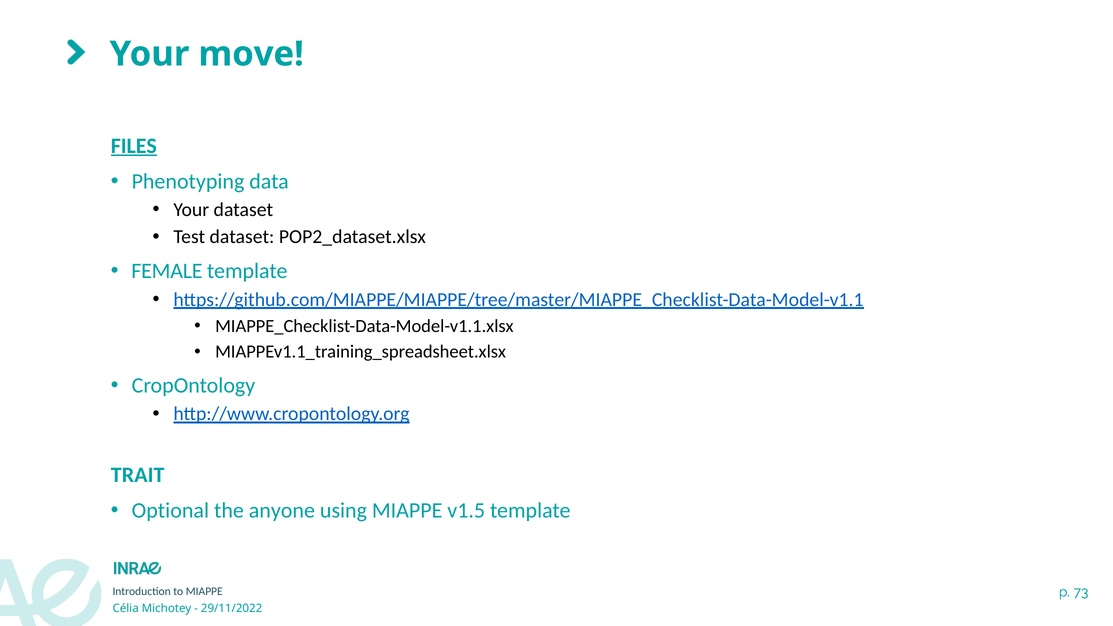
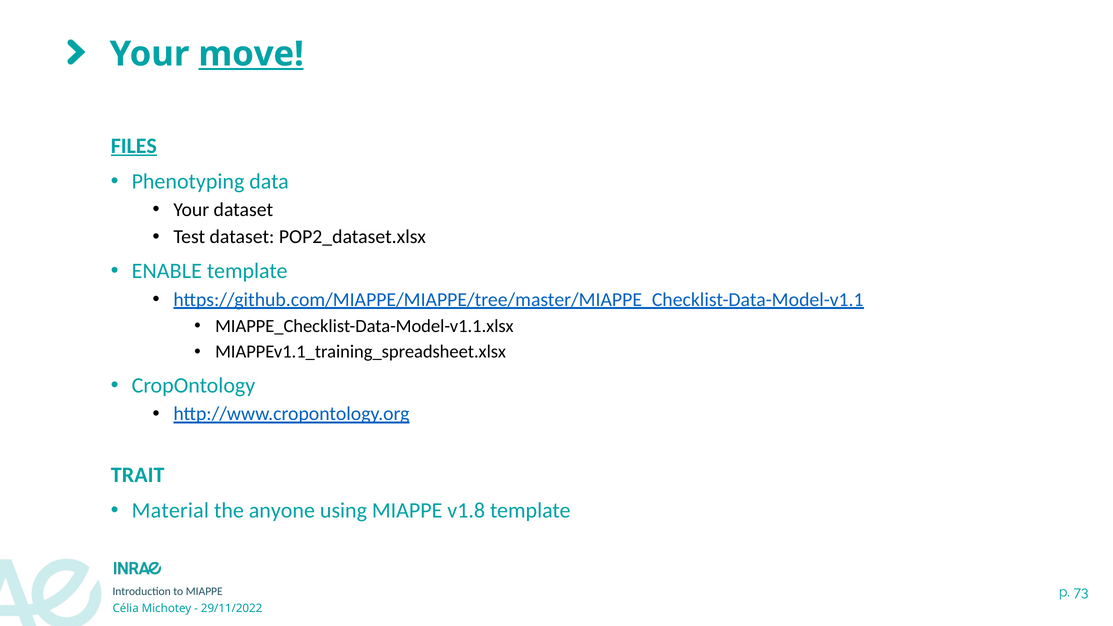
move underline: none -> present
FEMALE: FEMALE -> ENABLE
Optional: Optional -> Material
v1.5: v1.5 -> v1.8
